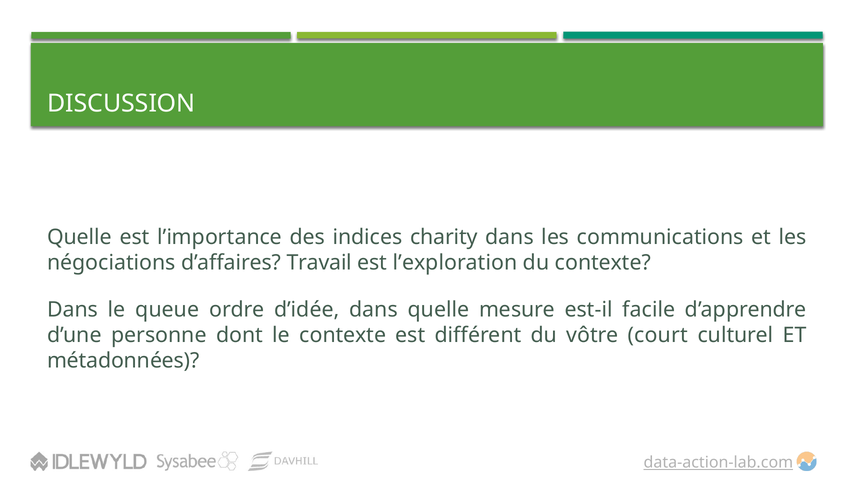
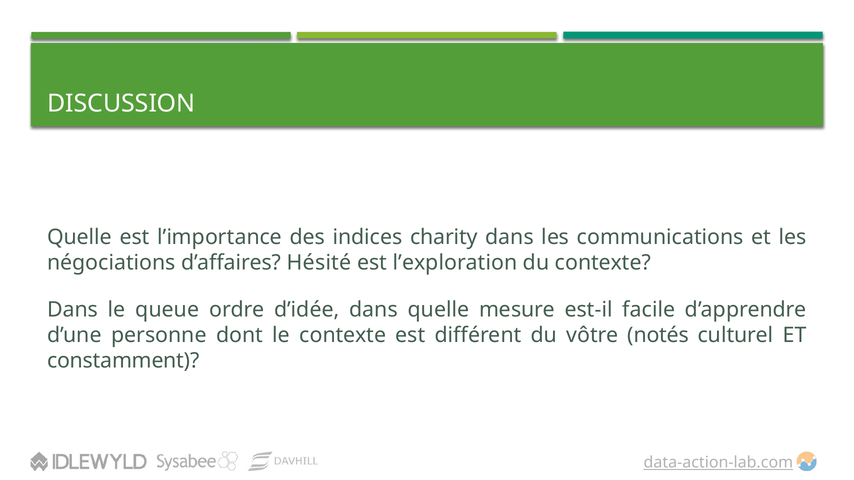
Travail: Travail -> Hésité
court: court -> notés
métadonnées: métadonnées -> constamment
